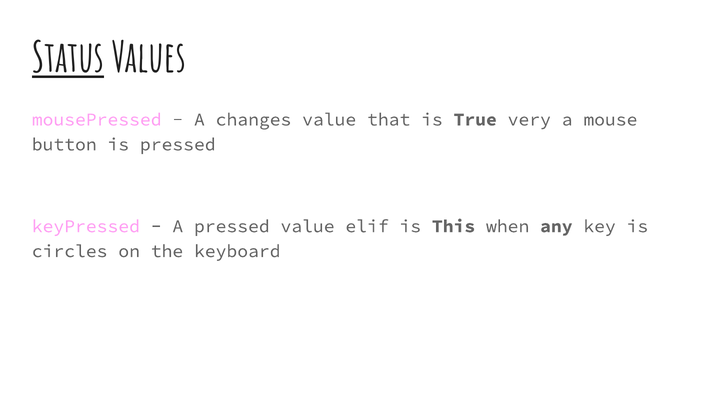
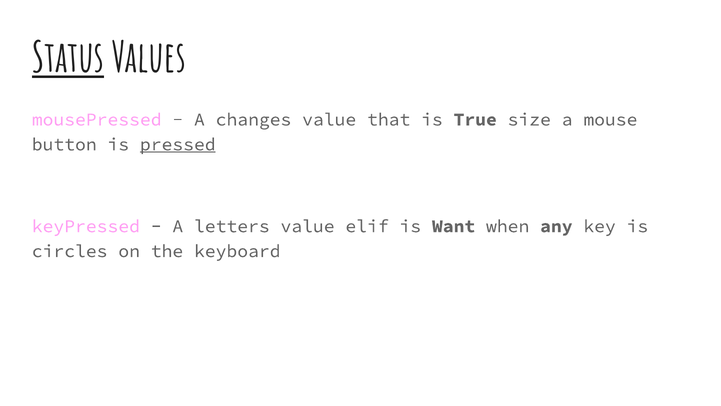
very: very -> size
pressed at (178, 144) underline: none -> present
A pressed: pressed -> letters
This: This -> Want
